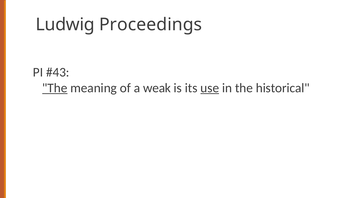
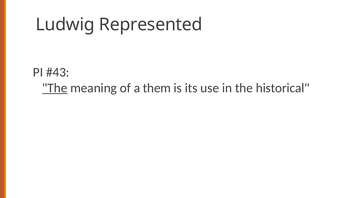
Proceedings: Proceedings -> Represented
weak: weak -> them
use underline: present -> none
